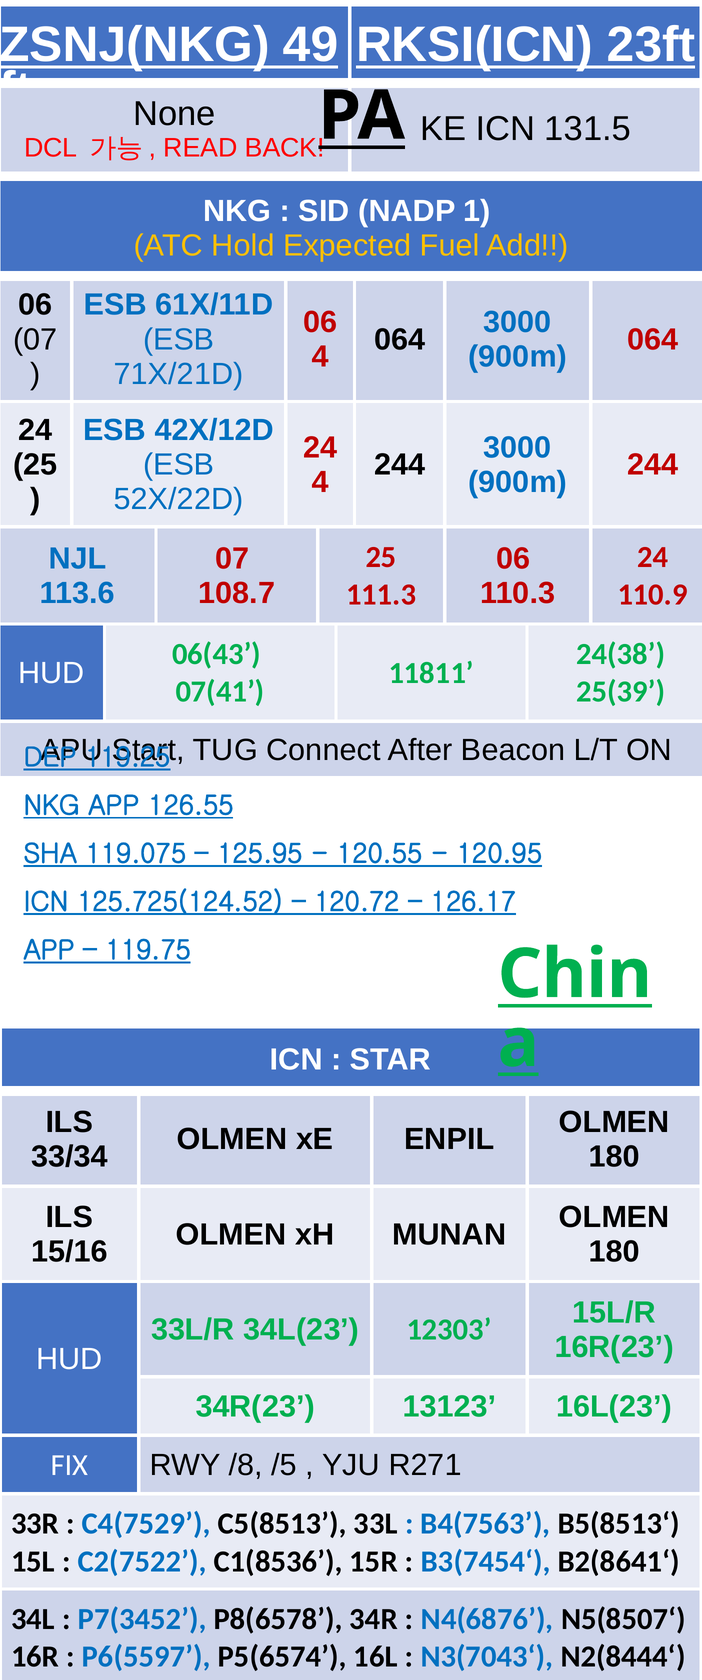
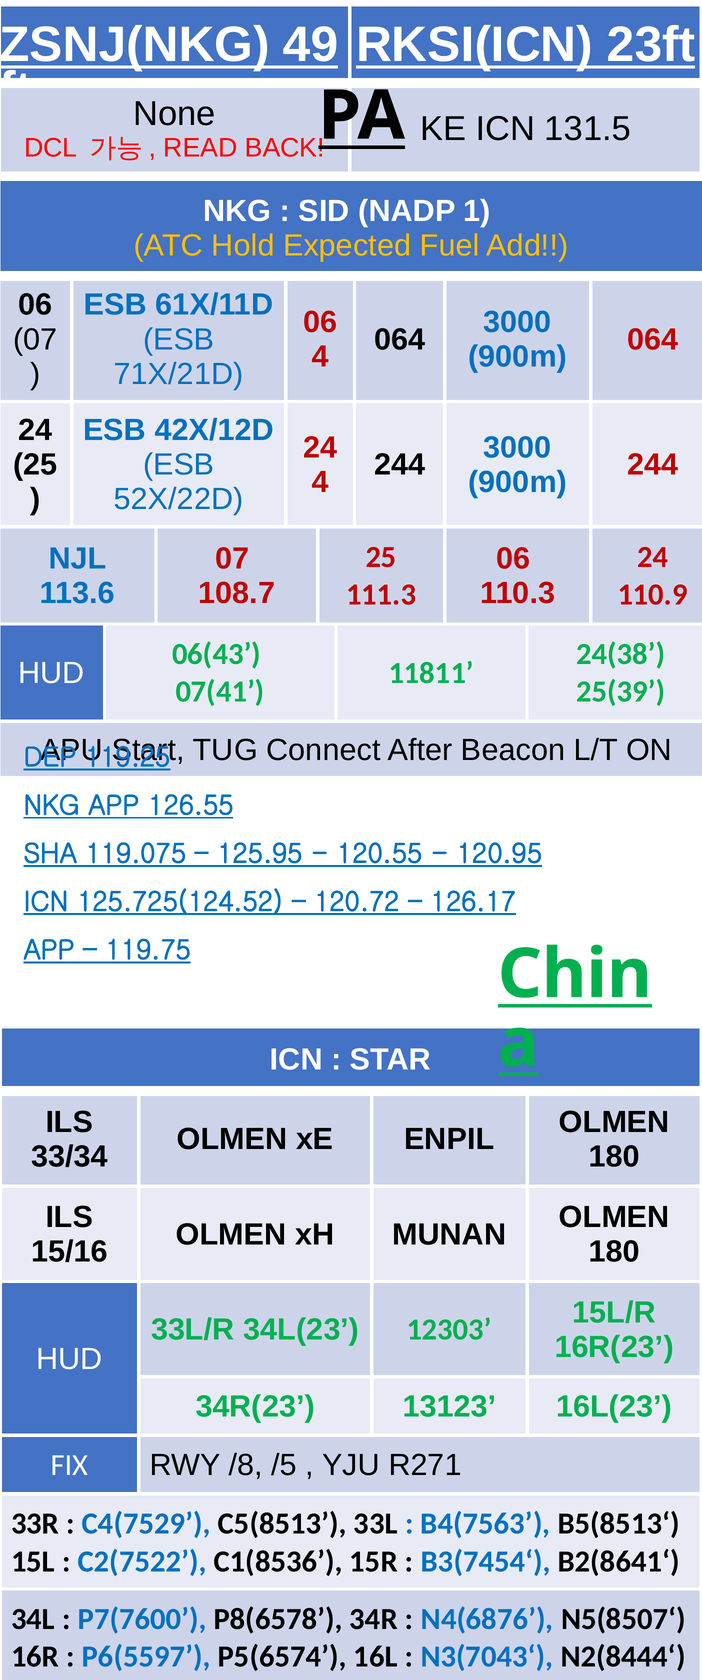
P7(3452: P7(3452 -> P7(7600
